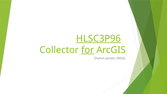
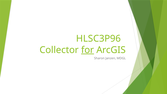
HLSC3P96 underline: present -> none
